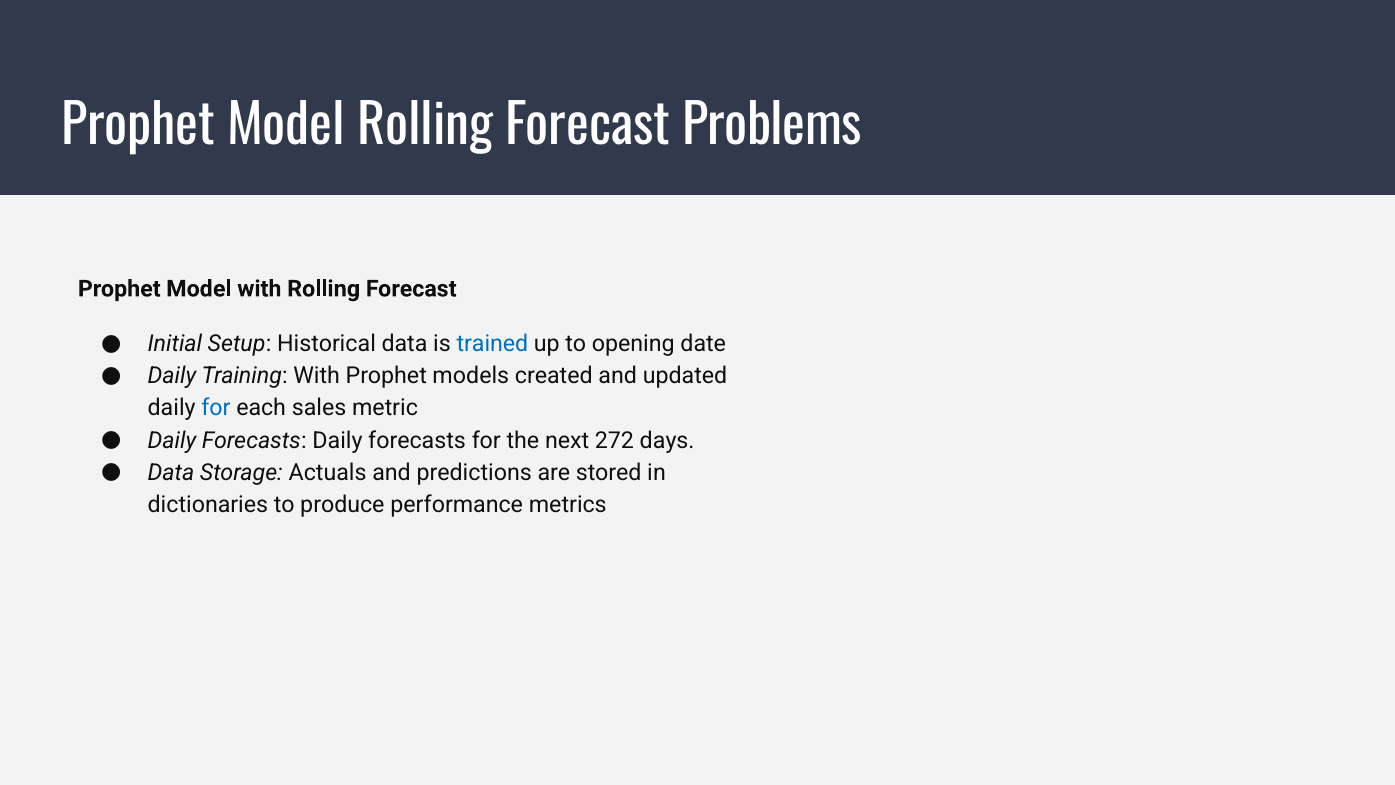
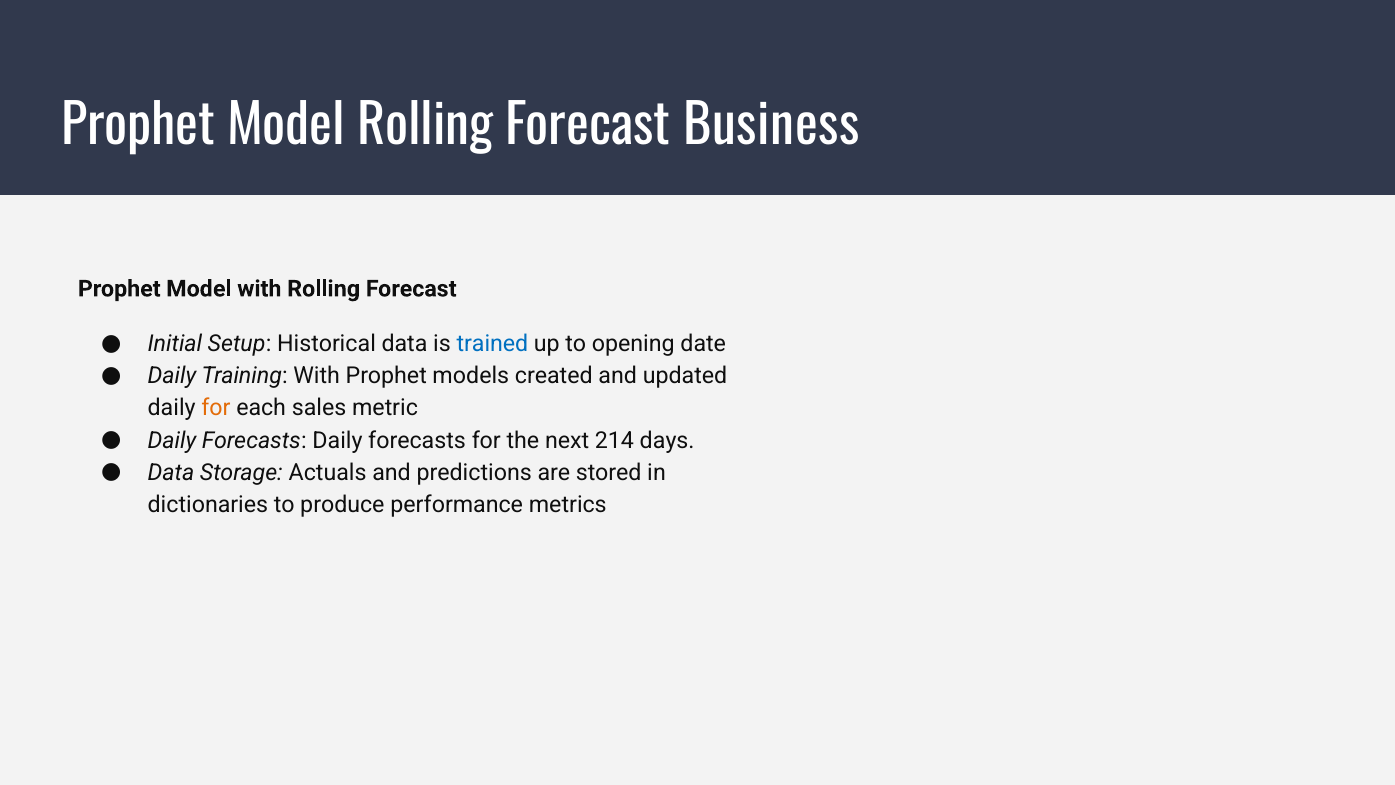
Problems: Problems -> Business
for at (216, 408) colour: blue -> orange
272: 272 -> 214
